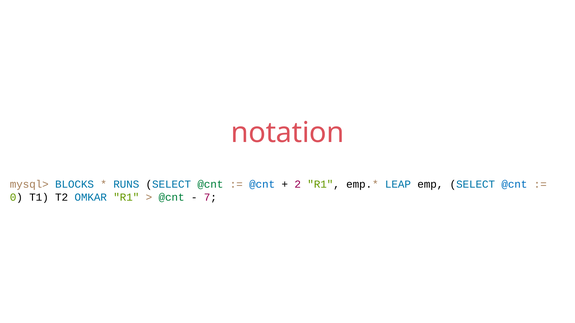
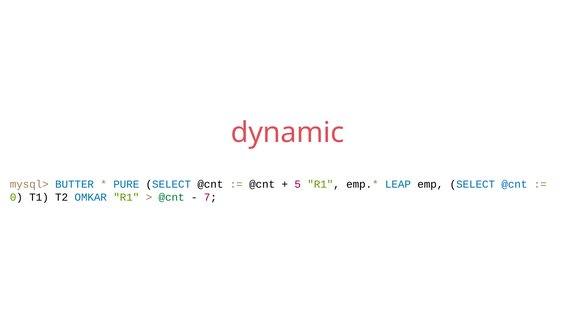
notation: notation -> dynamic
BLOCKS: BLOCKS -> BUTTER
RUNS: RUNS -> PURE
@cnt at (210, 185) colour: green -> black
@cnt at (262, 185) colour: blue -> black
2: 2 -> 5
